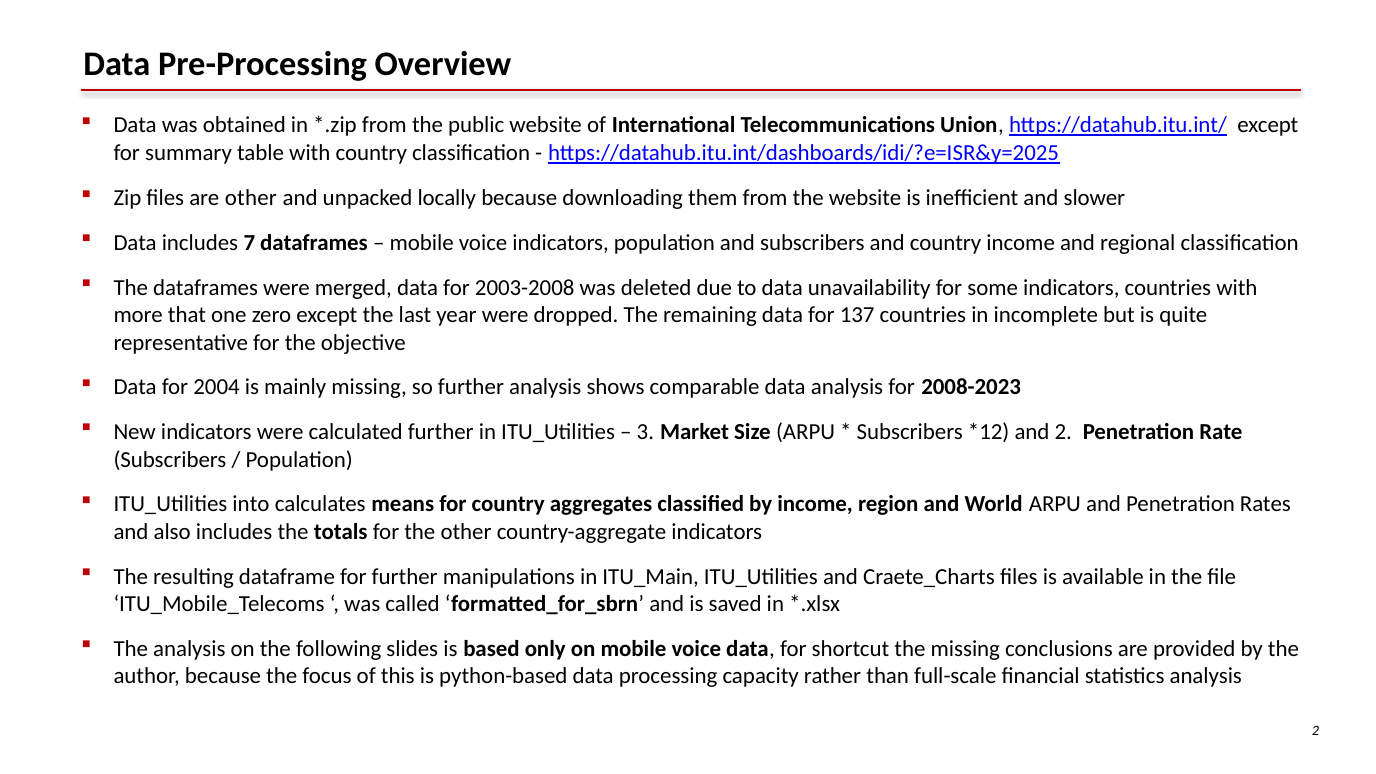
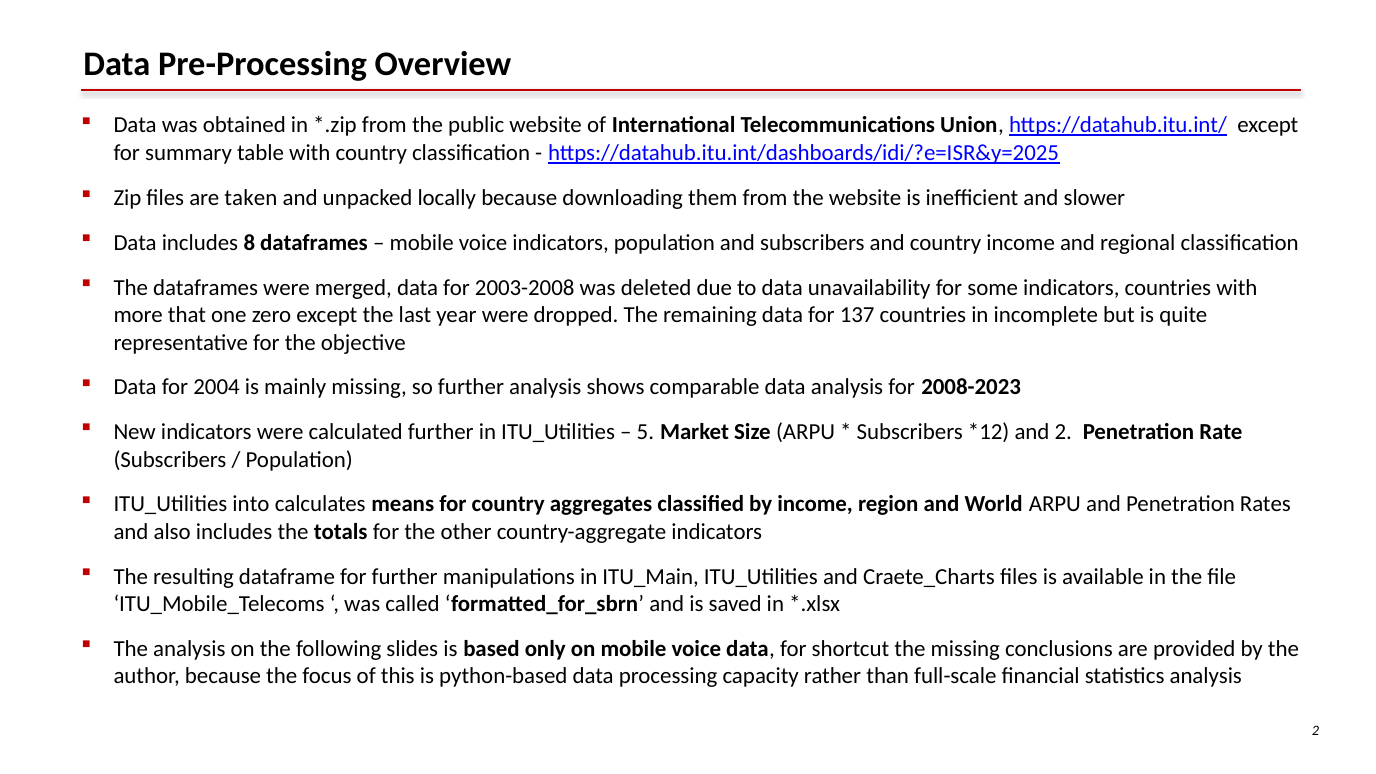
are other: other -> taken
7: 7 -> 8
3: 3 -> 5
